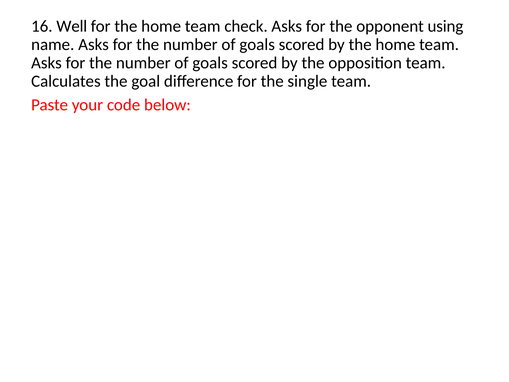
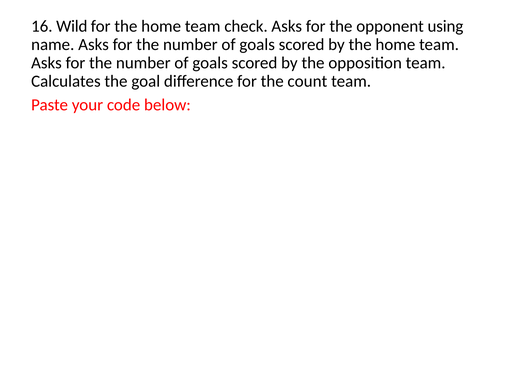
Well: Well -> Wild
single: single -> count
